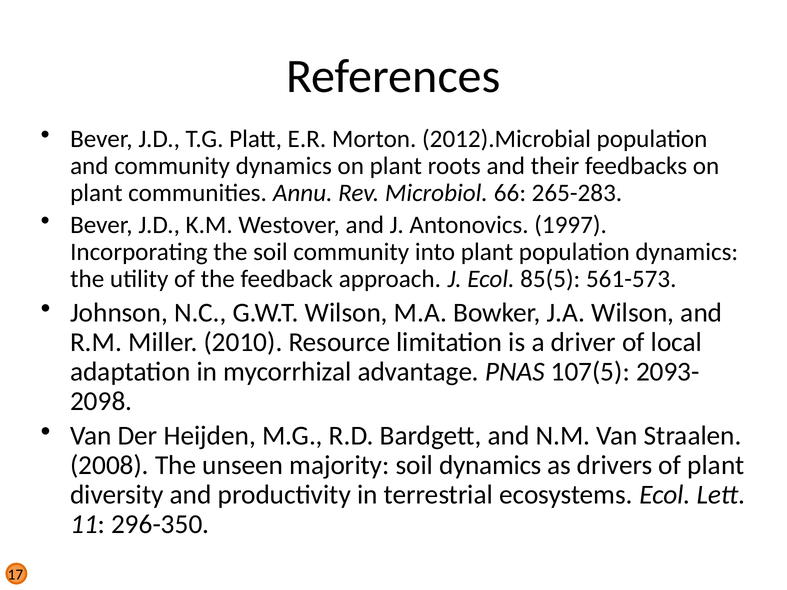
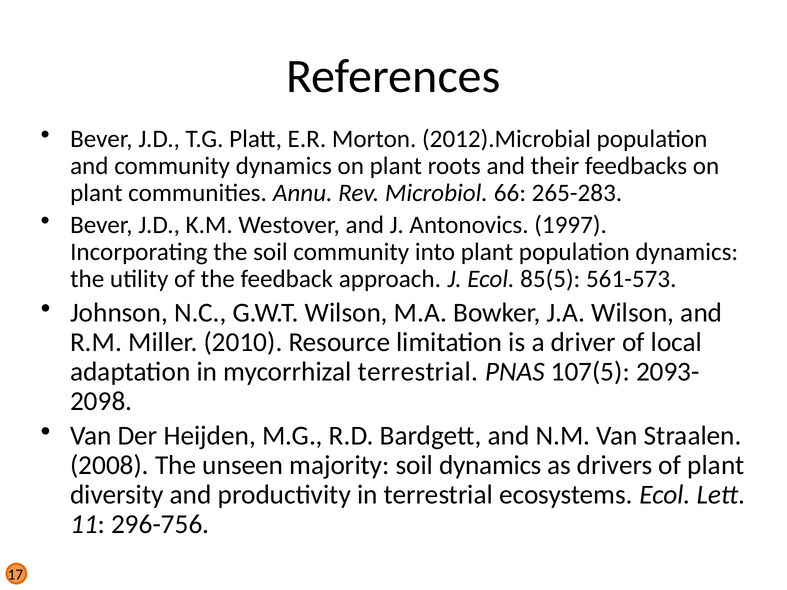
mycorrhizal advantage: advantage -> terrestrial
296-350: 296-350 -> 296-756
